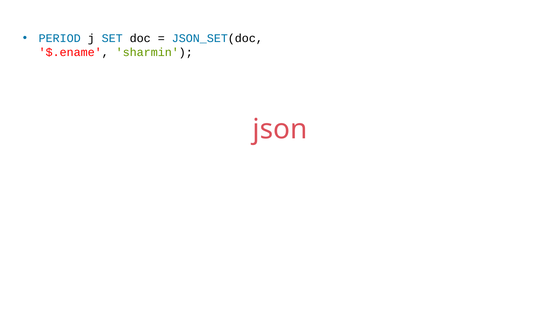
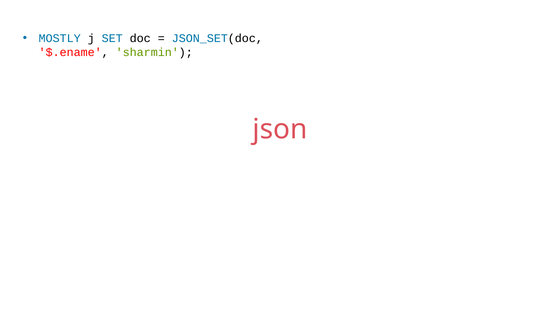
PERIOD: PERIOD -> MOSTLY
